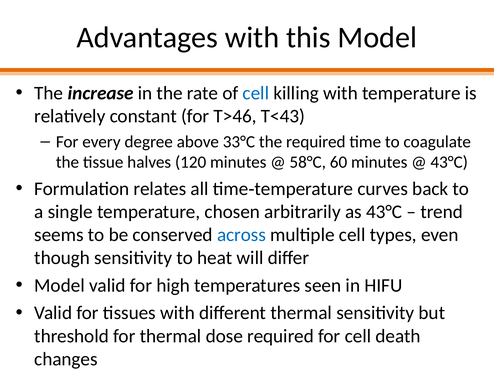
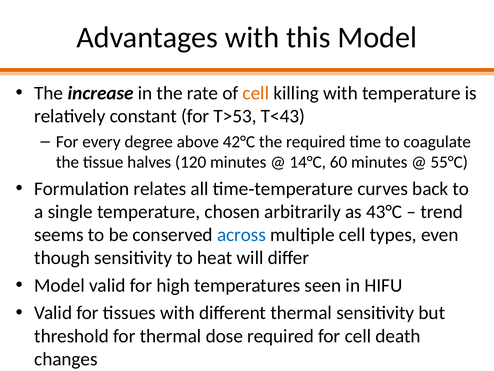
cell at (256, 93) colour: blue -> orange
T>46: T>46 -> T>53
33°C: 33°C -> 42°C
58°C: 58°C -> 14°C
43°C at (449, 162): 43°C -> 55°C
